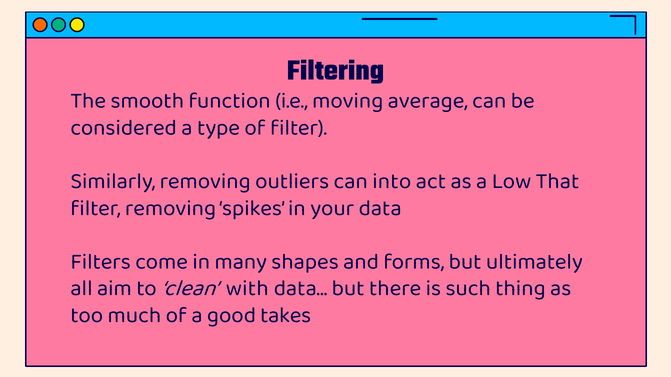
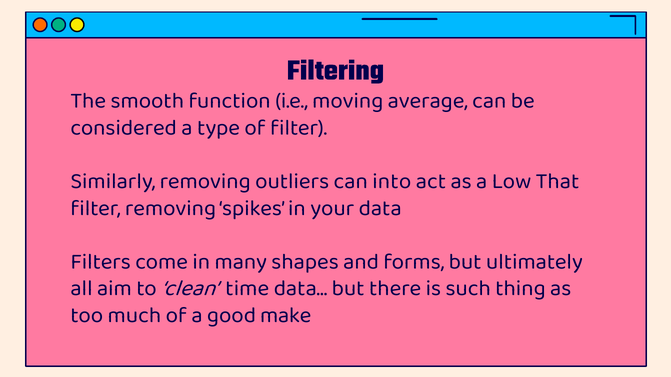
with: with -> time
takes: takes -> make
